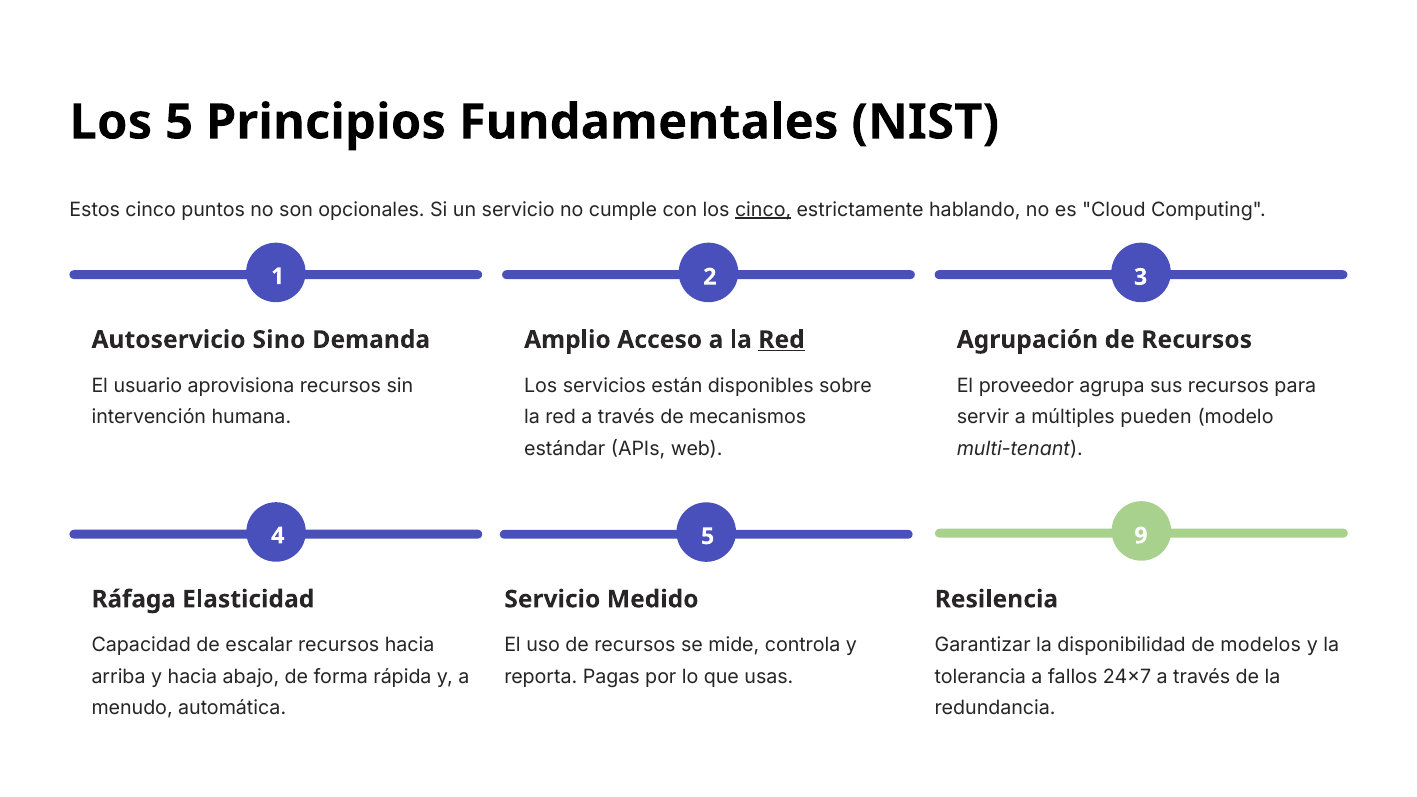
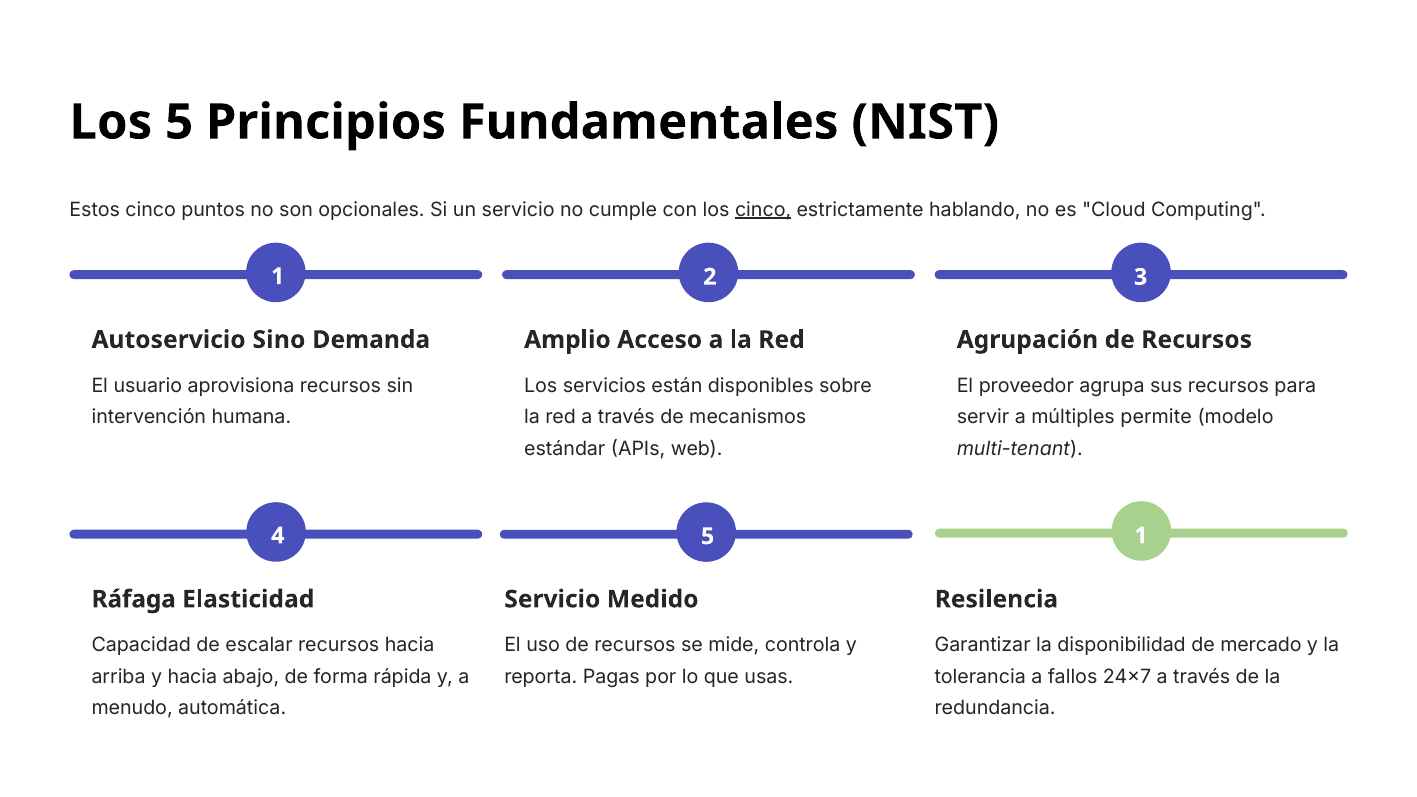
Red at (781, 340) underline: present -> none
pueden: pueden -> permite
5 9: 9 -> 1
modelos: modelos -> mercado
